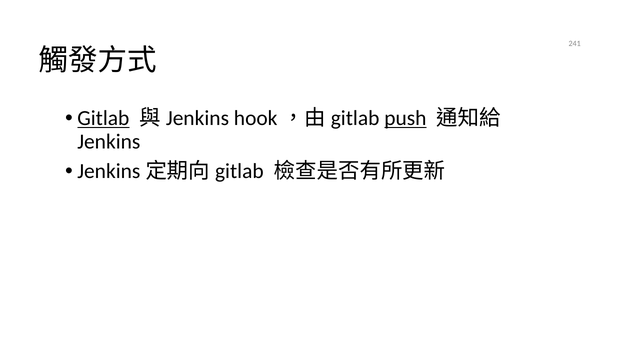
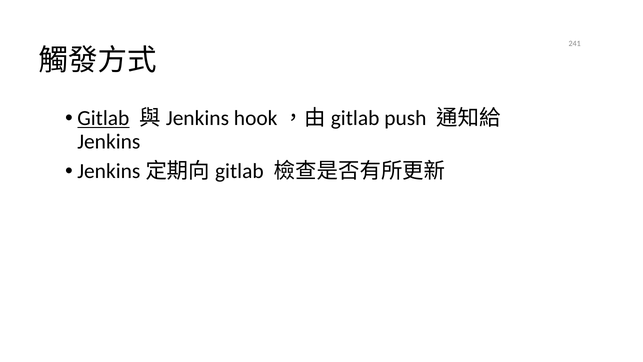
push underline: present -> none
